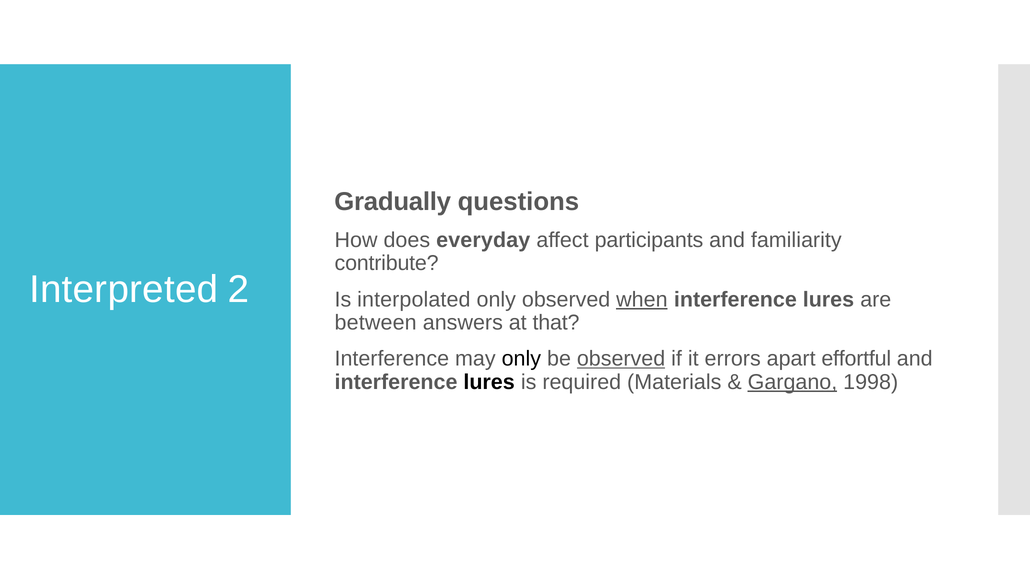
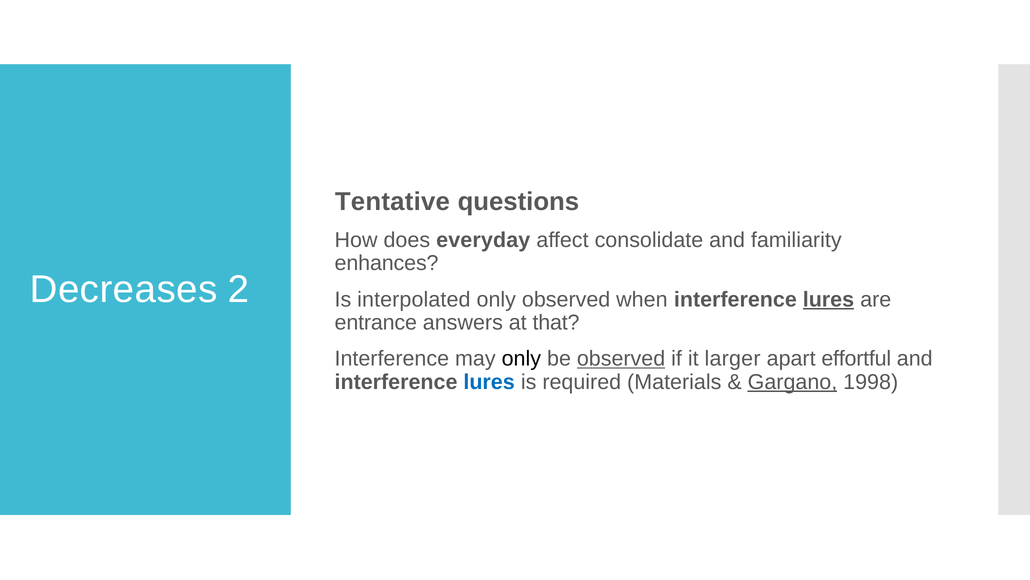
Gradually: Gradually -> Tentative
participants: participants -> consolidate
contribute: contribute -> enhances
Interpreted: Interpreted -> Decreases
when underline: present -> none
lures at (828, 299) underline: none -> present
between: between -> entrance
errors: errors -> larger
lures at (489, 382) colour: black -> blue
